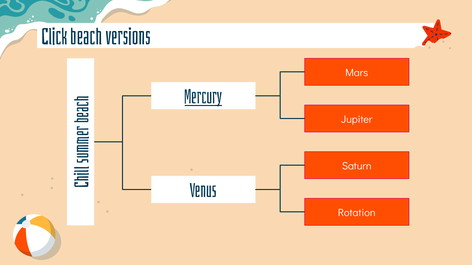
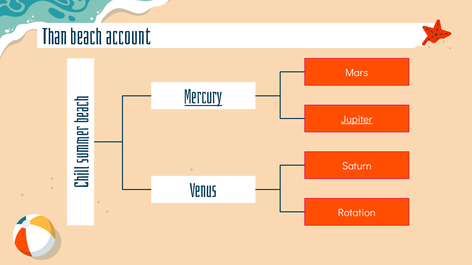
Click: Click -> Than
versions: versions -> account
Jupiter underline: none -> present
